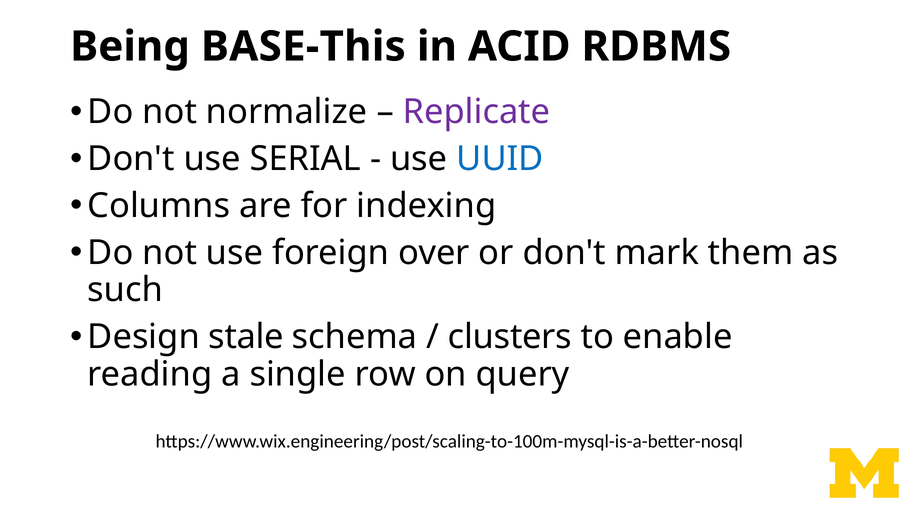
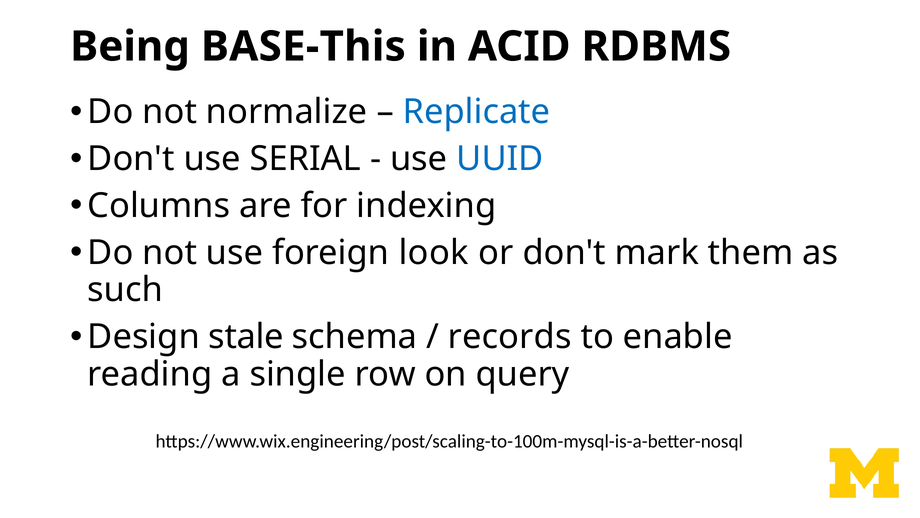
Replicate colour: purple -> blue
over: over -> look
clusters: clusters -> records
